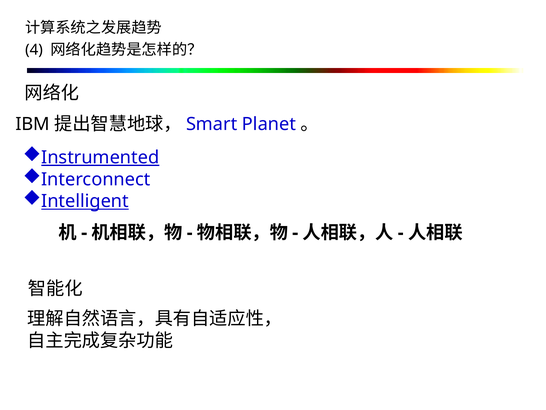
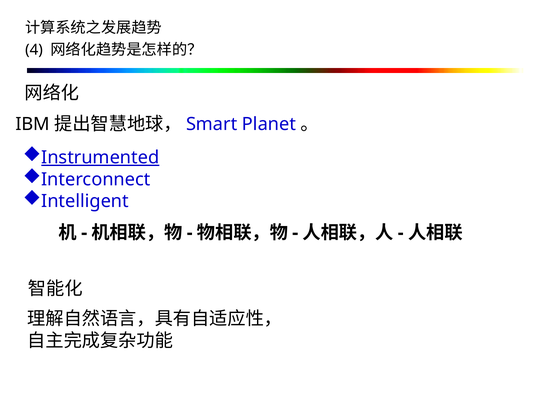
Intelligent underline: present -> none
